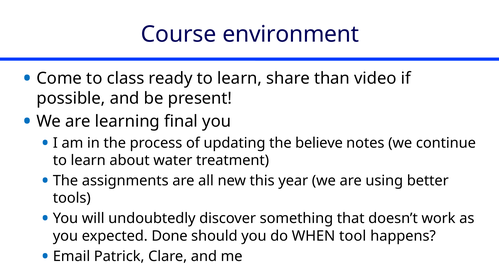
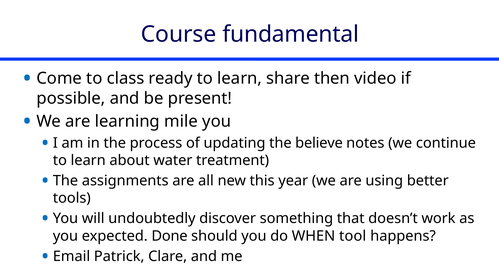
environment: environment -> fundamental
than: than -> then
final: final -> mile
